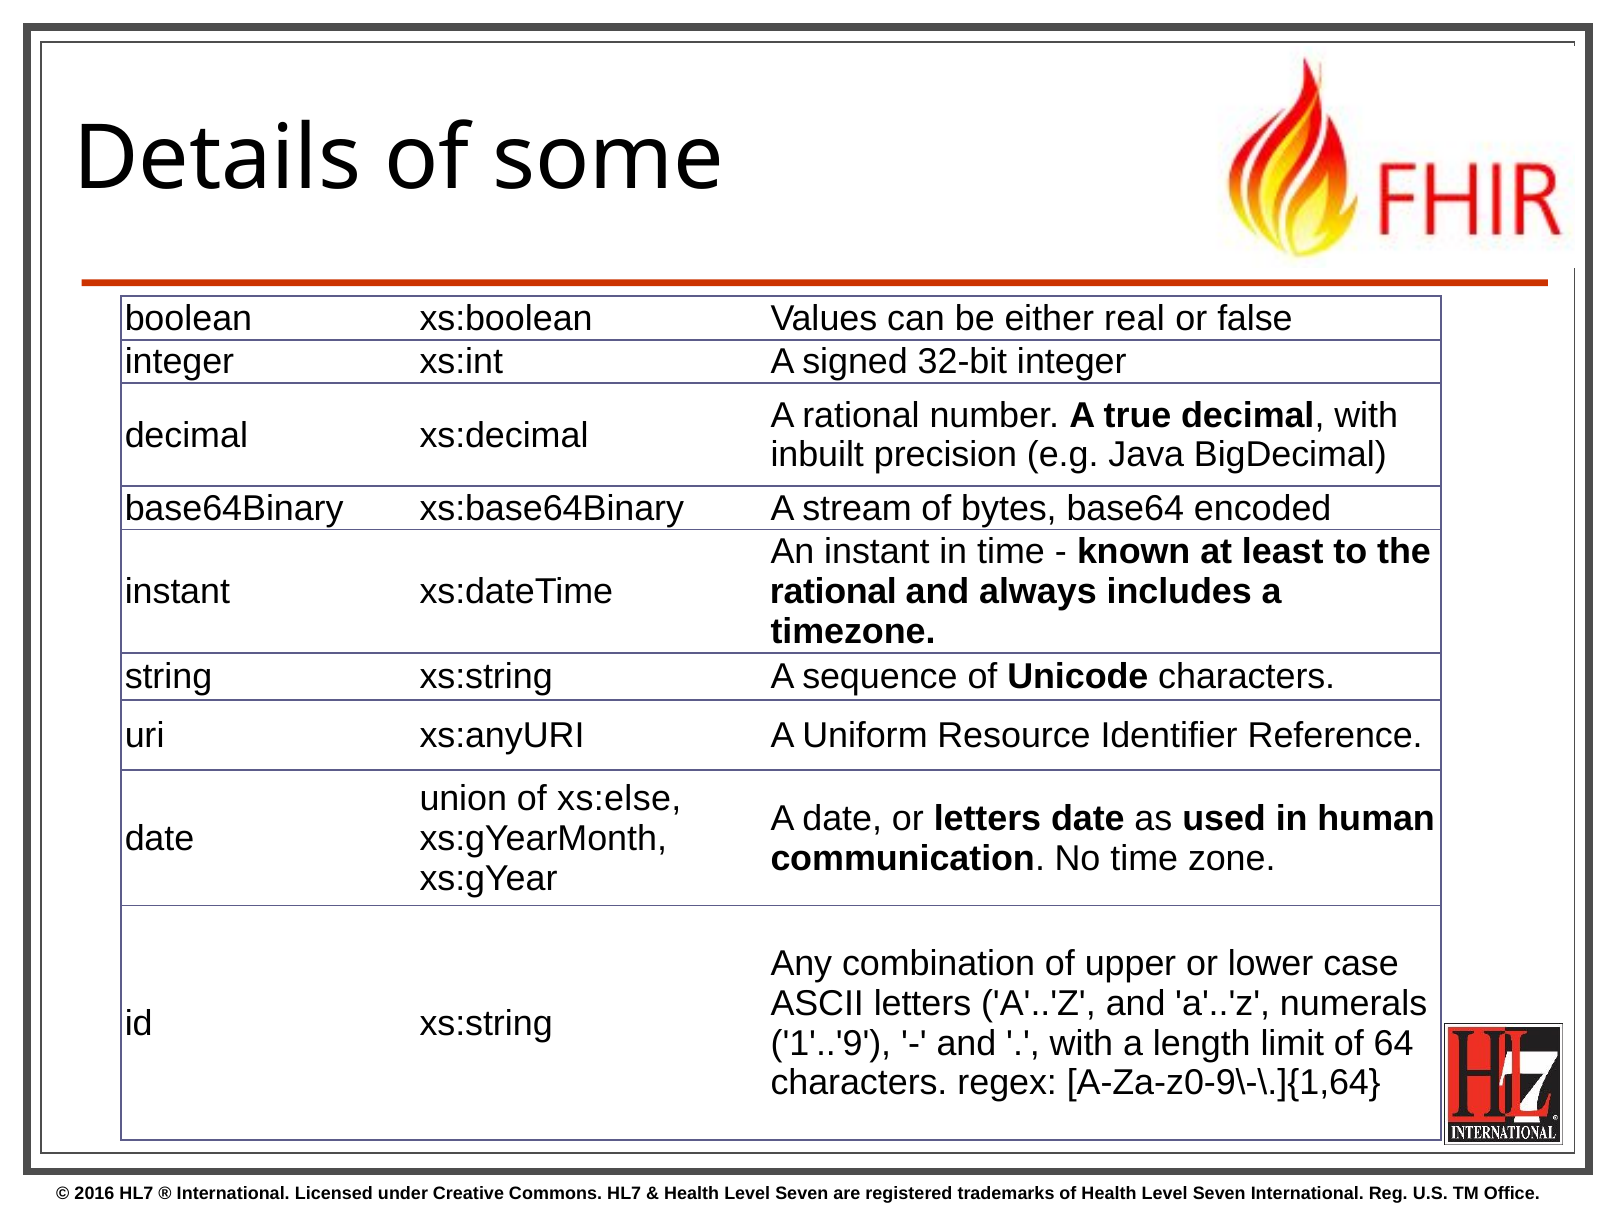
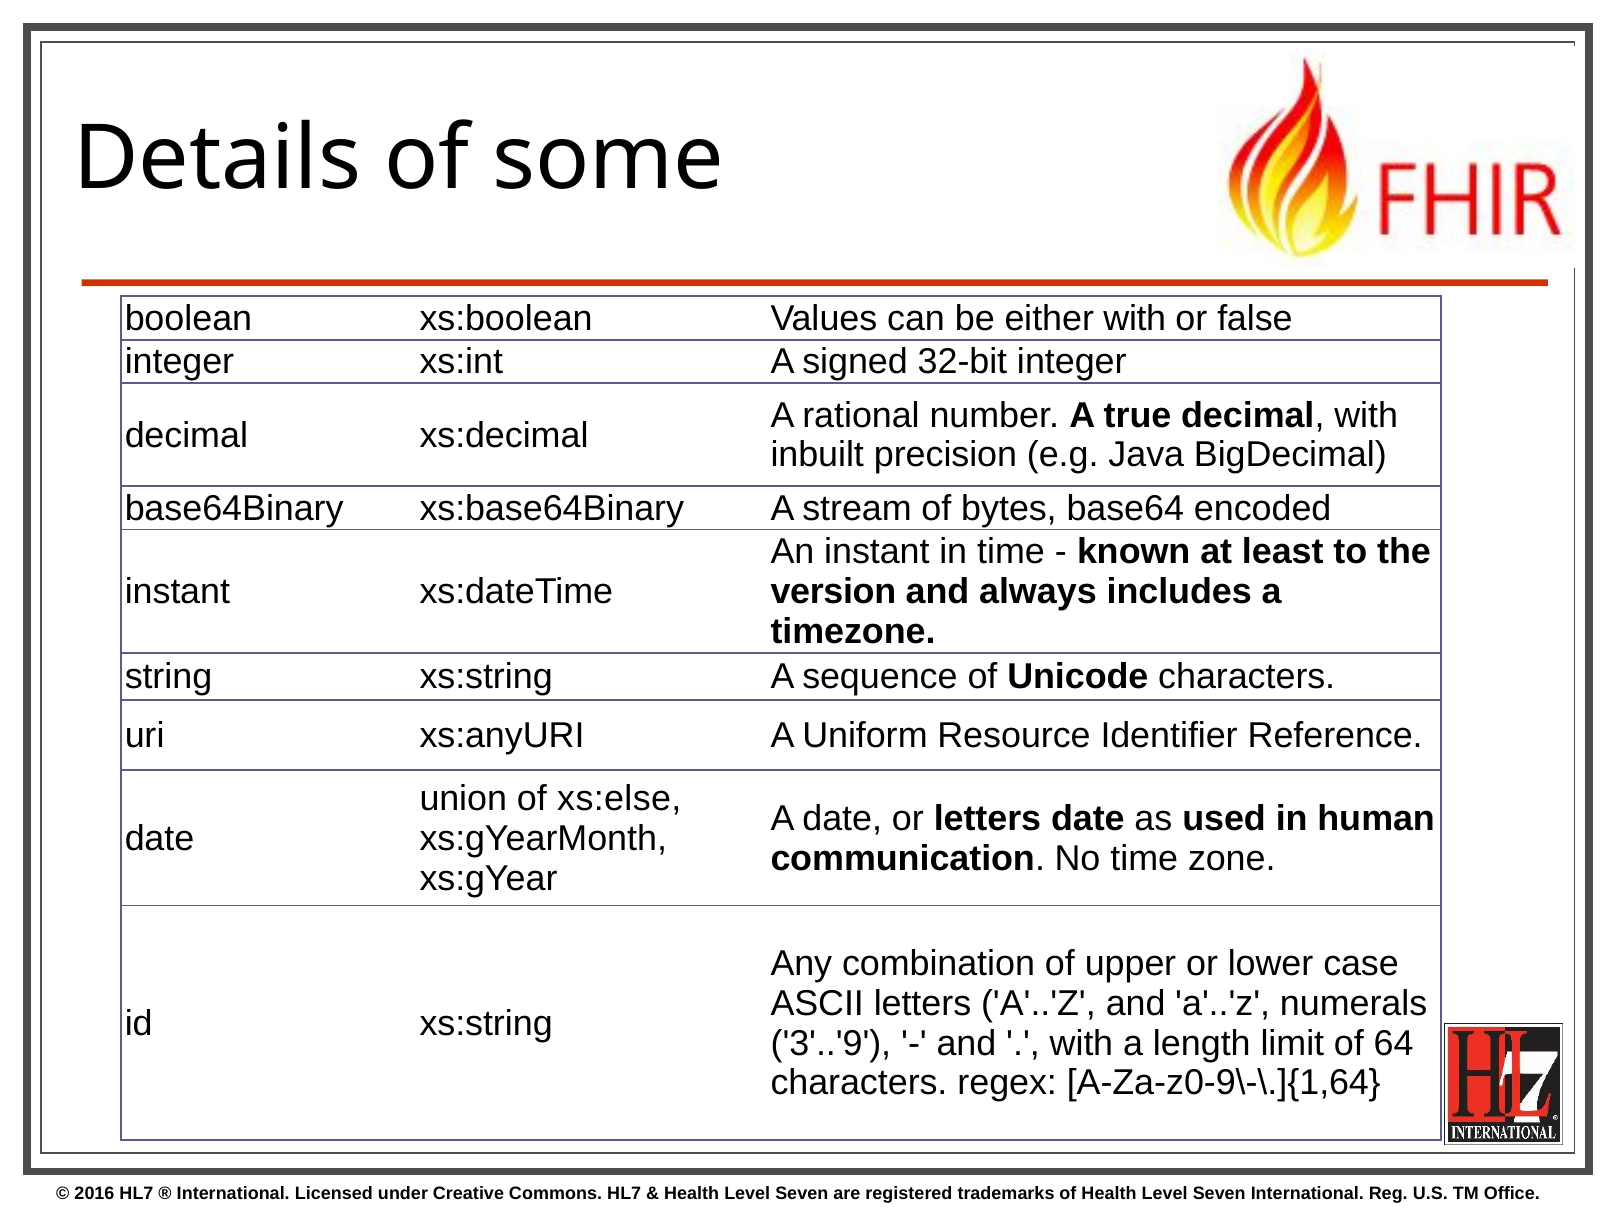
either real: real -> with
rational at (833, 592): rational -> version
1'..'9: 1'..'9 -> 3'..'9
